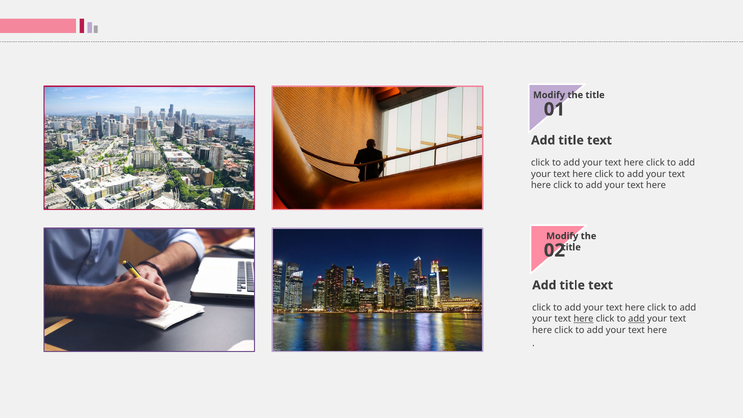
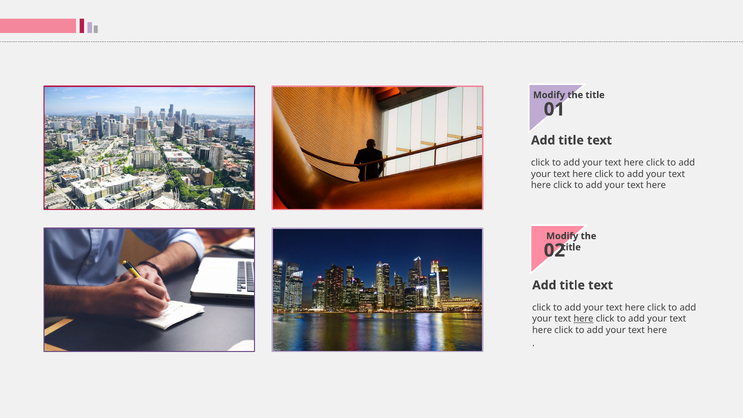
add at (637, 319) underline: present -> none
